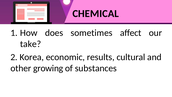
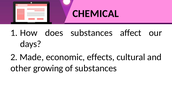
does sometimes: sometimes -> substances
take: take -> days
Korea: Korea -> Made
results: results -> effects
